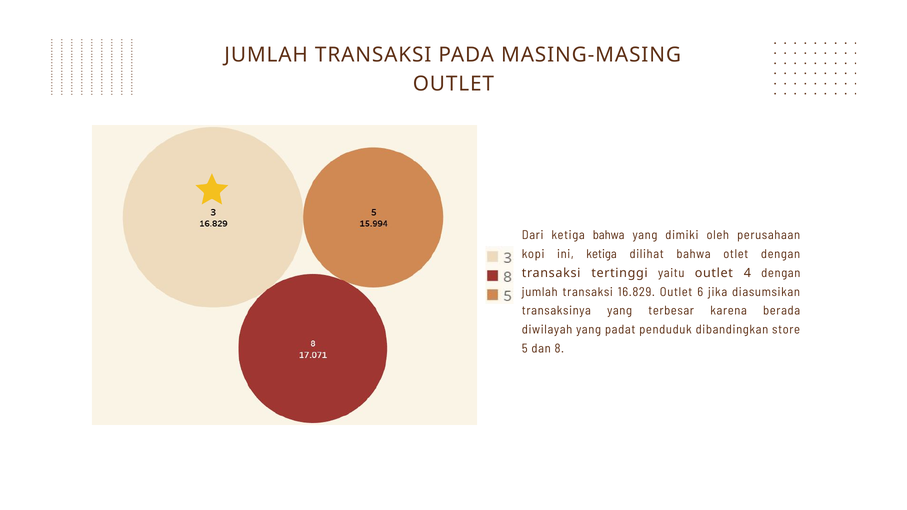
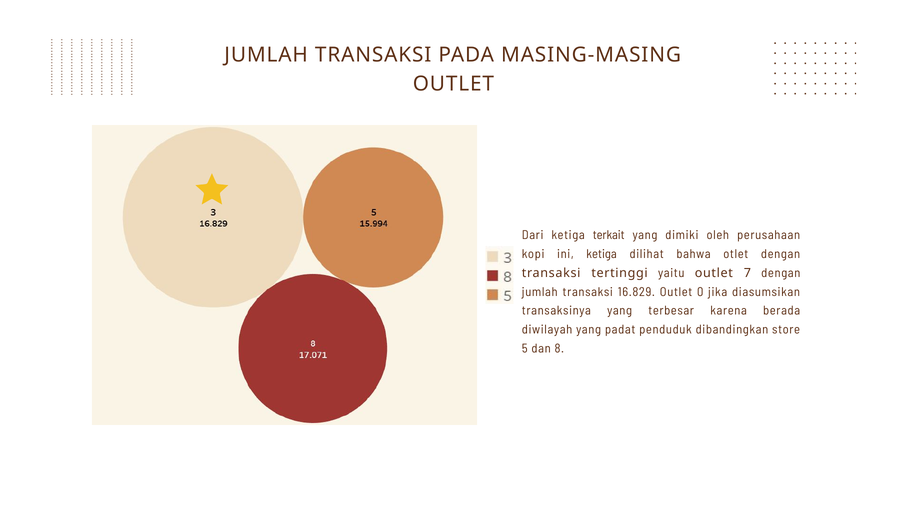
ketiga bahwa: bahwa -> terkait
4: 4 -> 7
6: 6 -> 0
